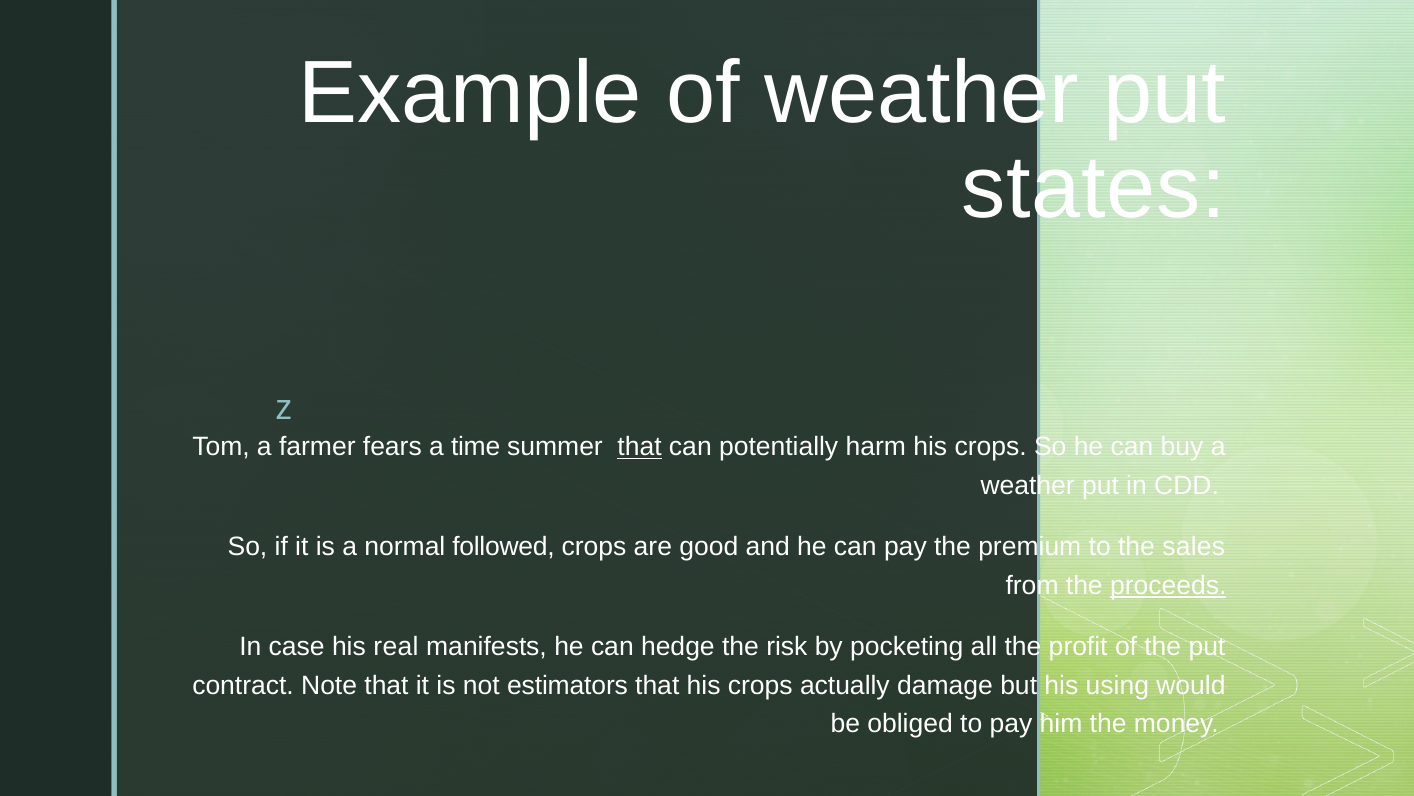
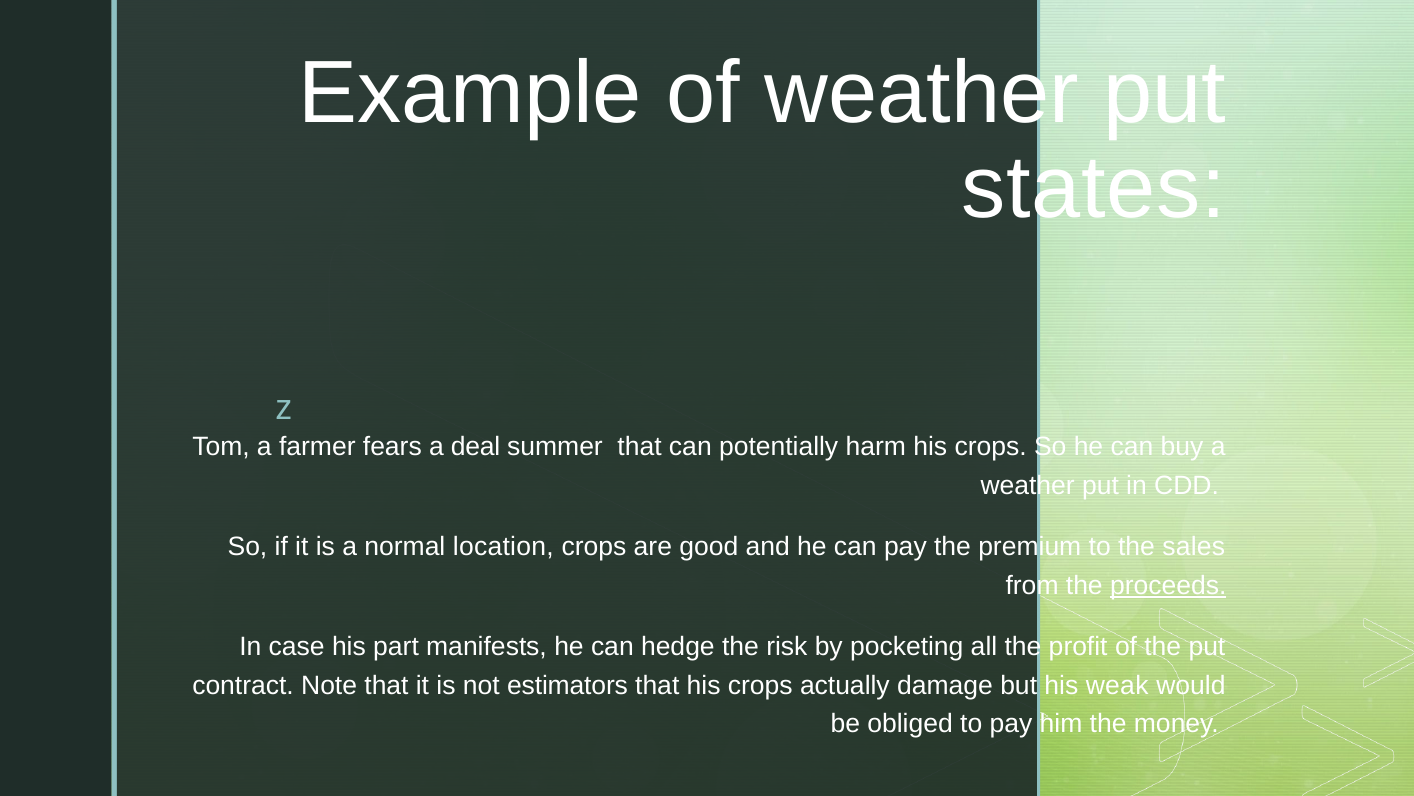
time: time -> deal
that at (640, 447) underline: present -> none
followed: followed -> location
real: real -> part
using: using -> weak
